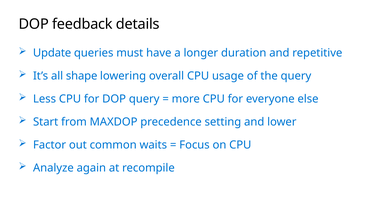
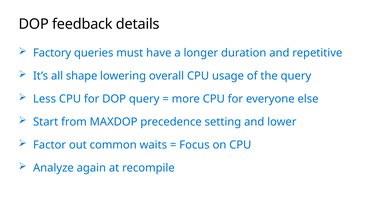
Update: Update -> Factory
